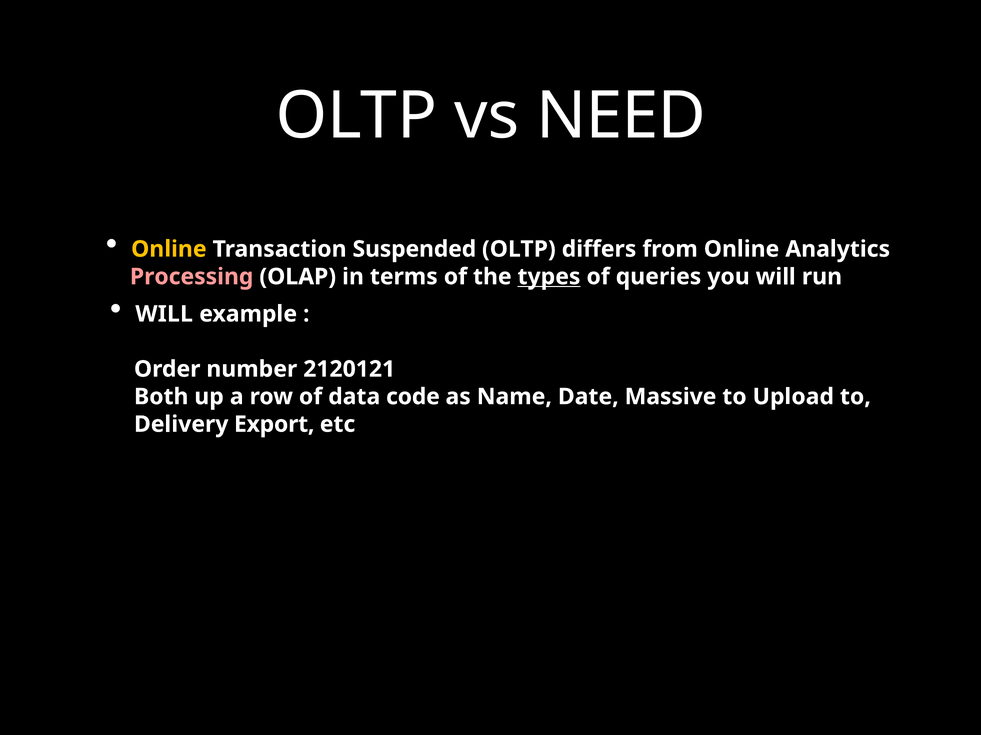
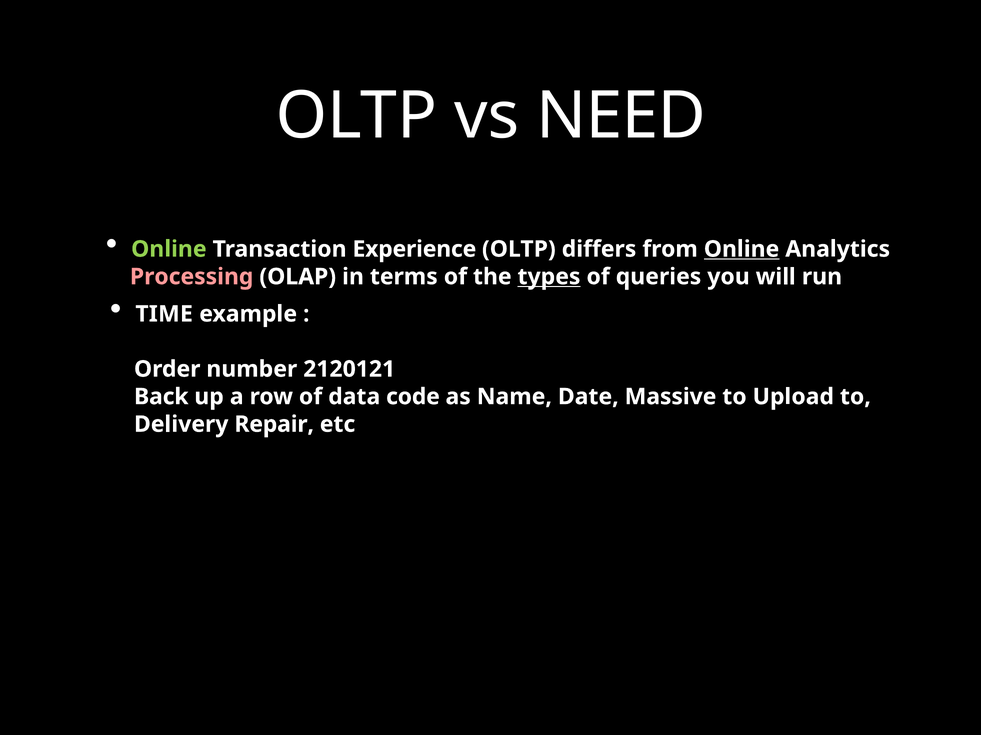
Online at (169, 249) colour: yellow -> light green
Suspended: Suspended -> Experience
Online at (742, 249) underline: none -> present
WILL at (164, 314): WILL -> TIME
Both: Both -> Back
Export: Export -> Repair
